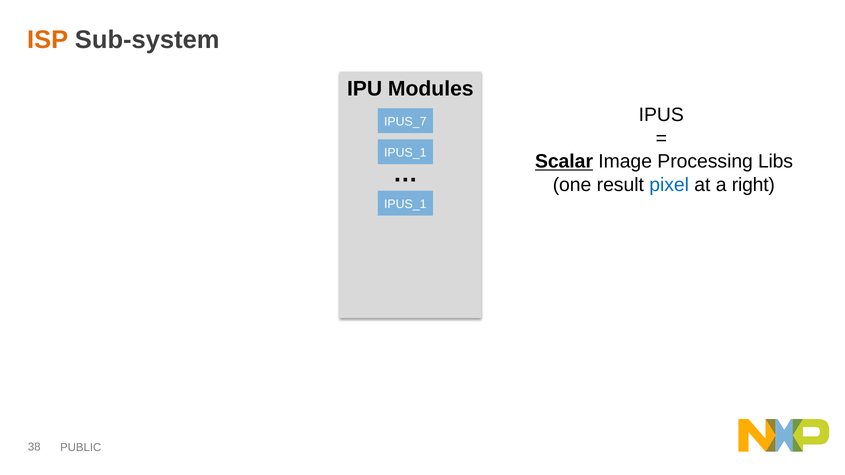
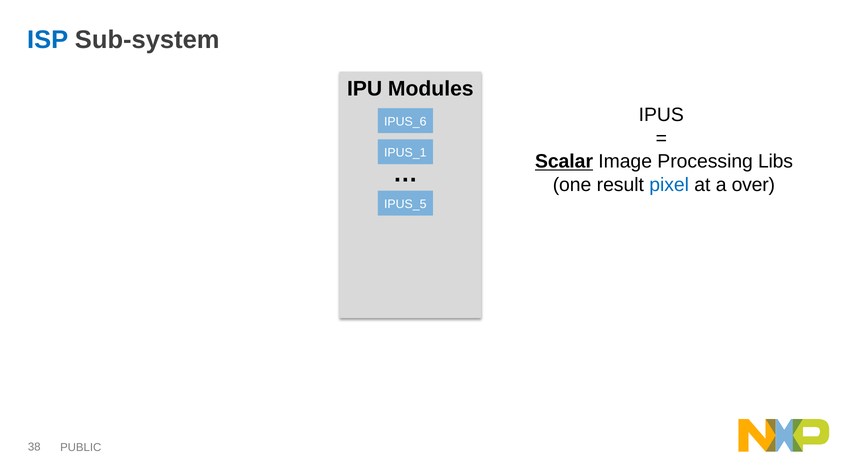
ISP colour: orange -> blue
IPUS_7: IPUS_7 -> IPUS_6
right: right -> over
IPUS_1 at (405, 204): IPUS_1 -> IPUS_5
